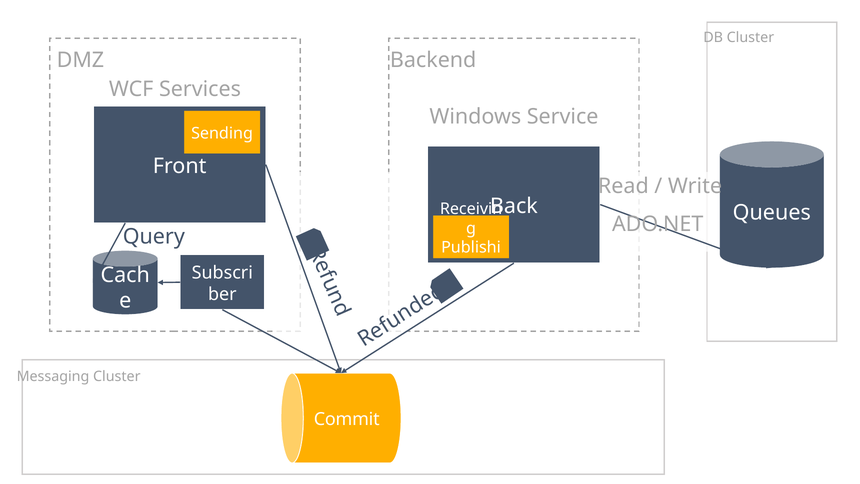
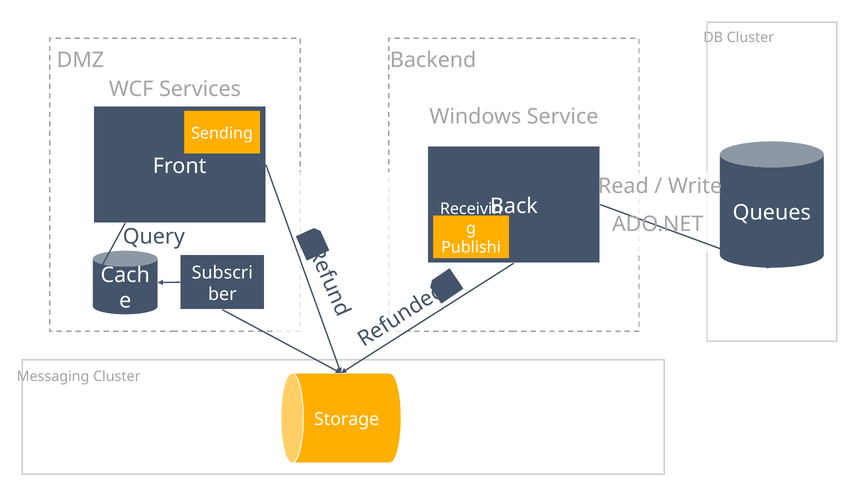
Commit: Commit -> Storage
